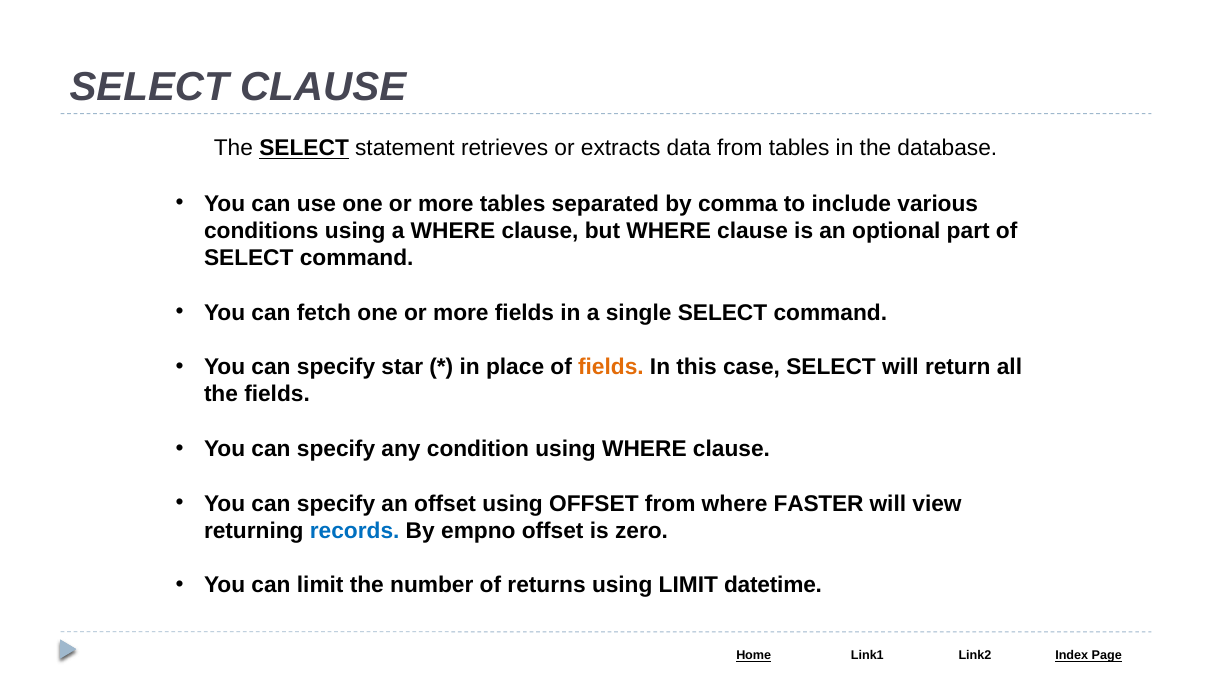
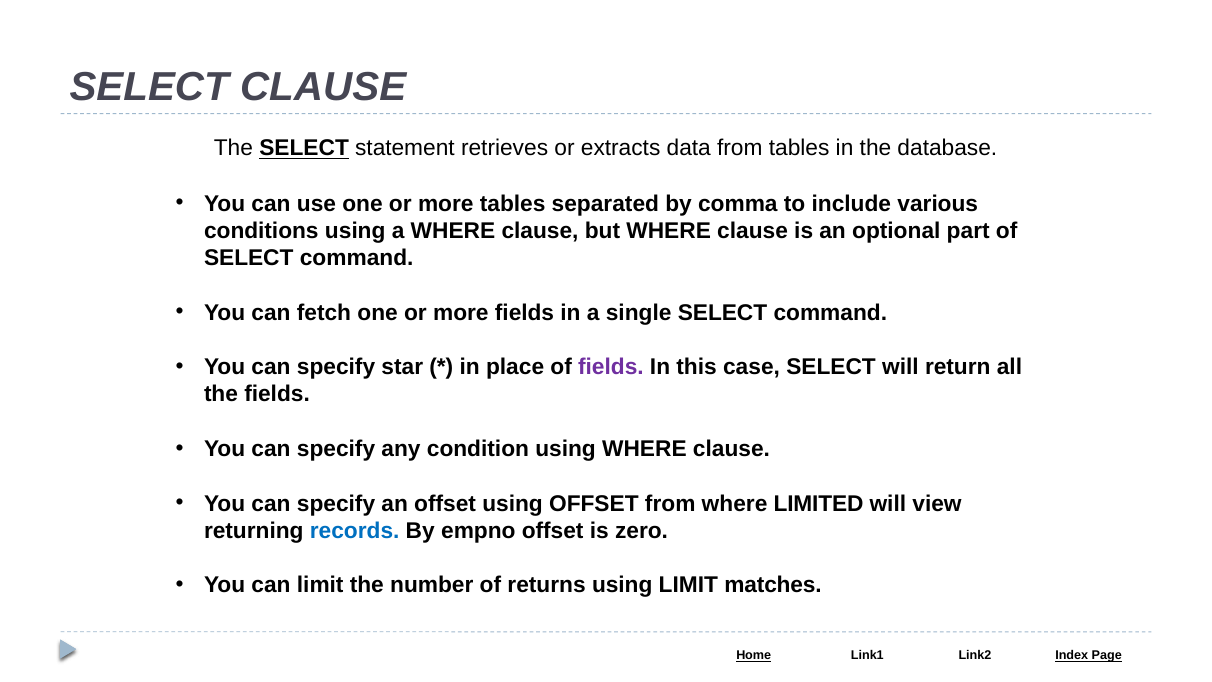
fields at (611, 367) colour: orange -> purple
FASTER: FASTER -> LIMITED
datetime: datetime -> matches
